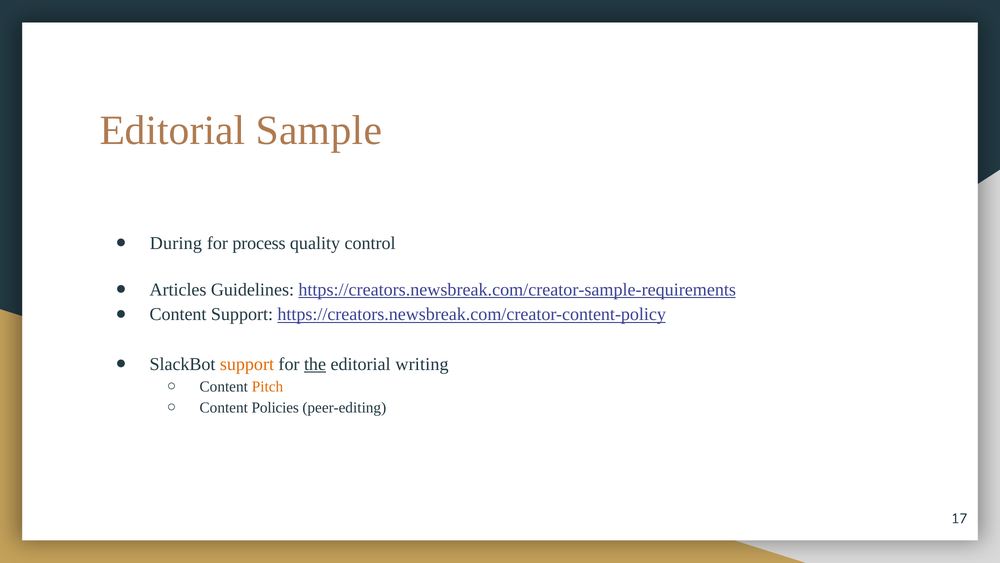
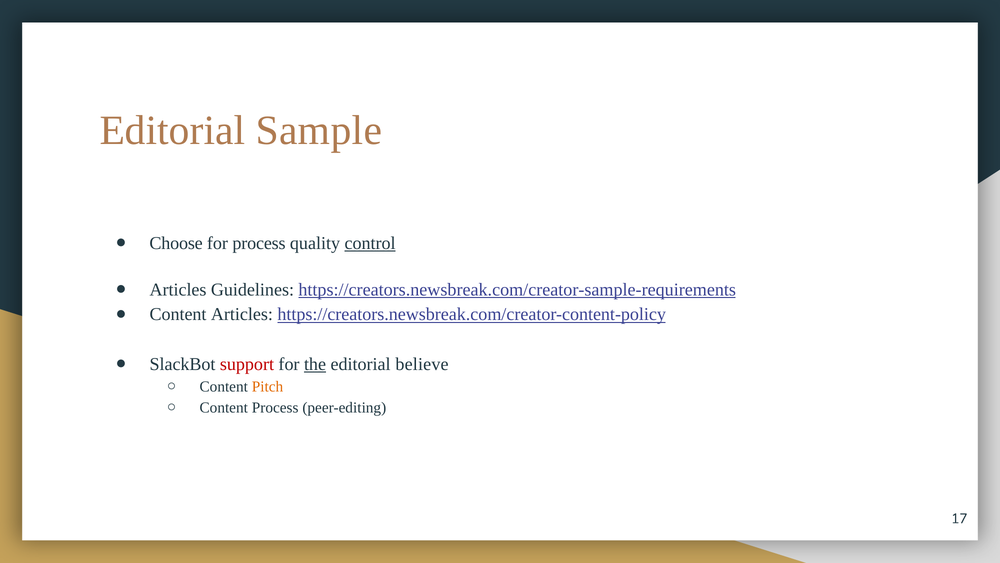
During: During -> Choose
control underline: none -> present
Content Support: Support -> Articles
support at (247, 364) colour: orange -> red
writing: writing -> believe
Content Policies: Policies -> Process
